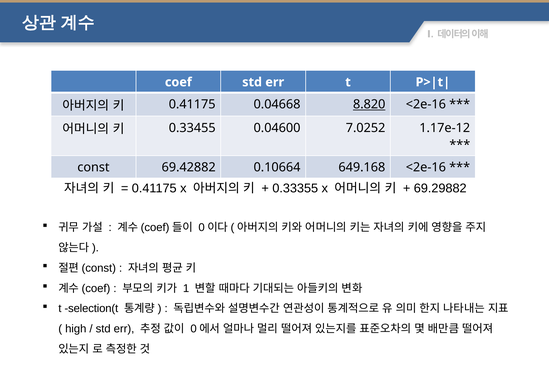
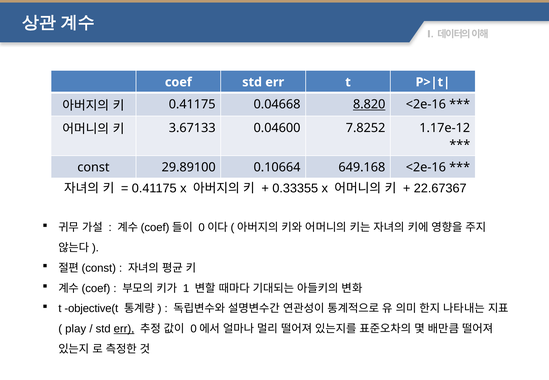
0.33455: 0.33455 -> 3.67133
7.0252: 7.0252 -> 7.8252
69.42882: 69.42882 -> 29.89100
69.29882: 69.29882 -> 22.67367
selection(t: selection(t -> objective(t
high: high -> play
err at (124, 329) underline: none -> present
